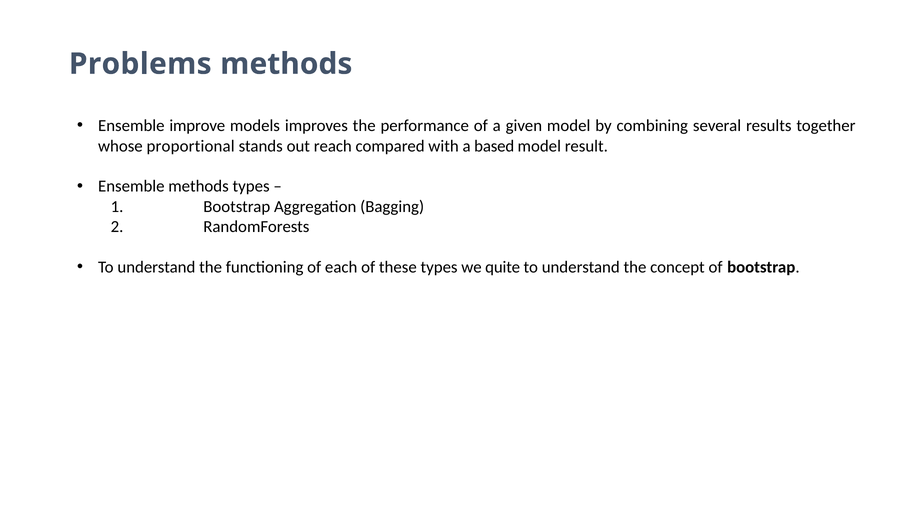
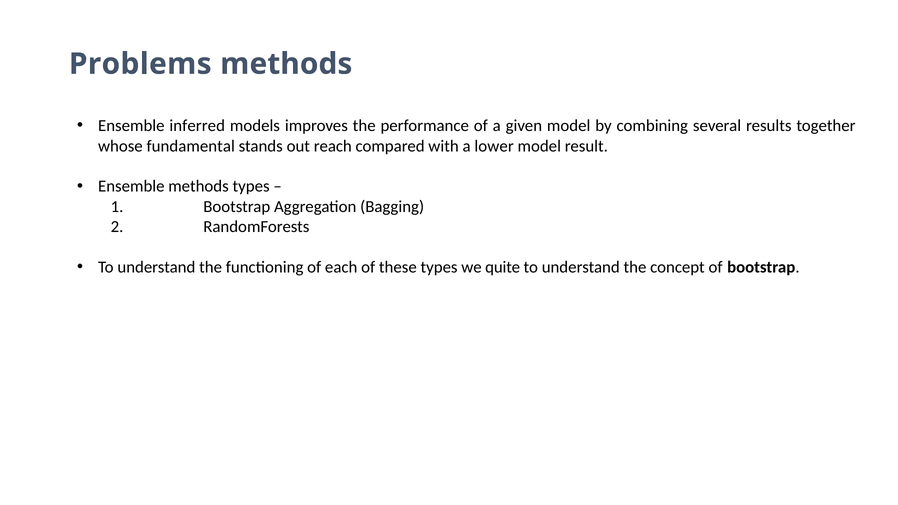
improve: improve -> inferred
proportional: proportional -> fundamental
based: based -> lower
